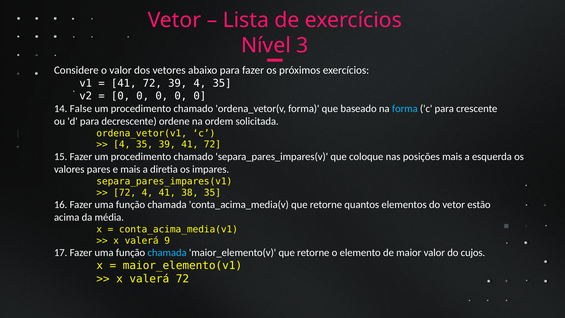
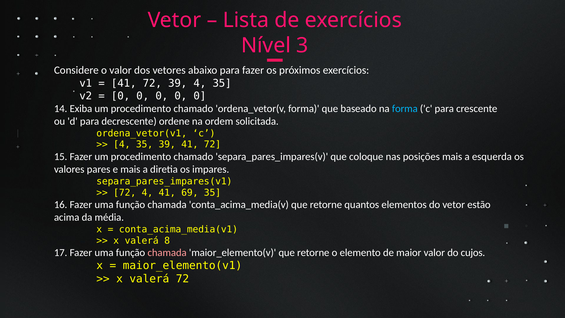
False: False -> Exiba
38: 38 -> 69
9: 9 -> 8
chamada at (167, 253) colour: light blue -> pink
